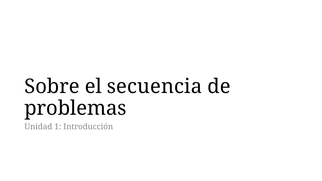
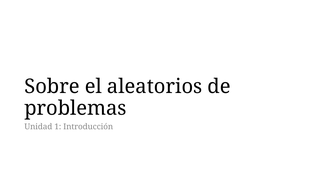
secuencia: secuencia -> aleatorios
